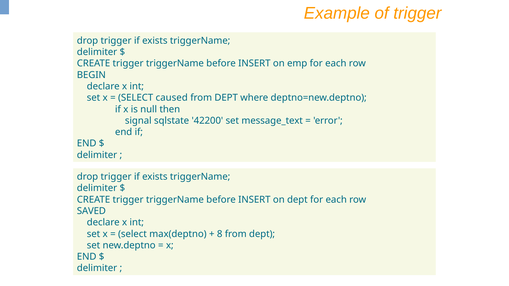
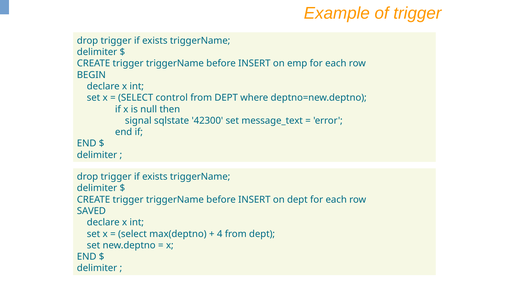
caused: caused -> control
42200: 42200 -> 42300
8: 8 -> 4
